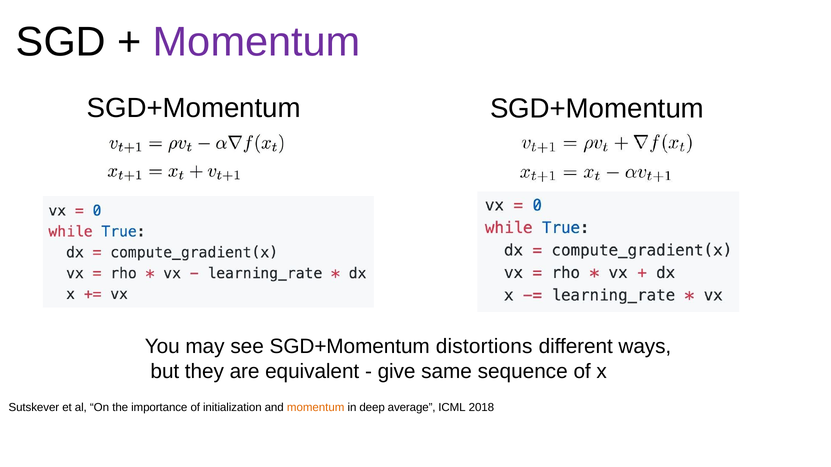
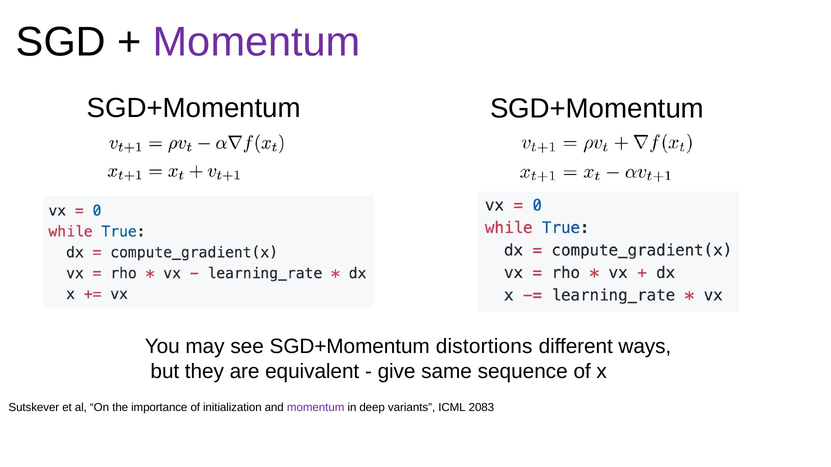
momentum at (316, 408) colour: orange -> purple
average: average -> variants
ICML 2018: 2018 -> 2083
